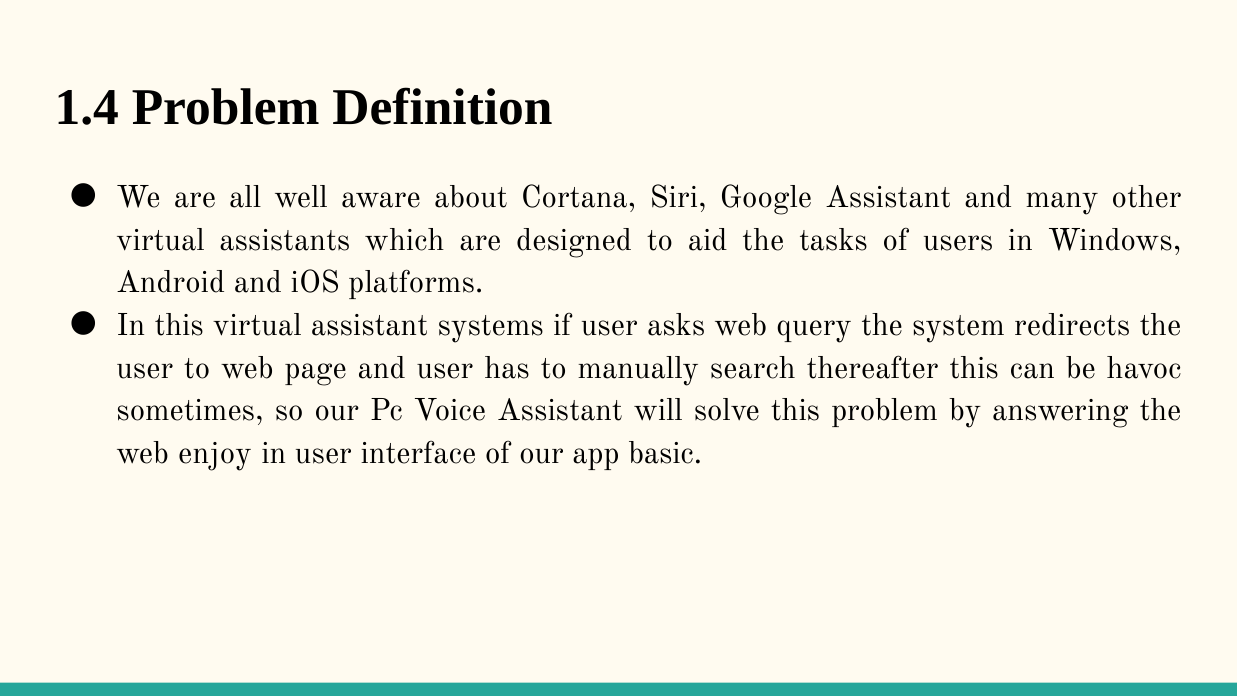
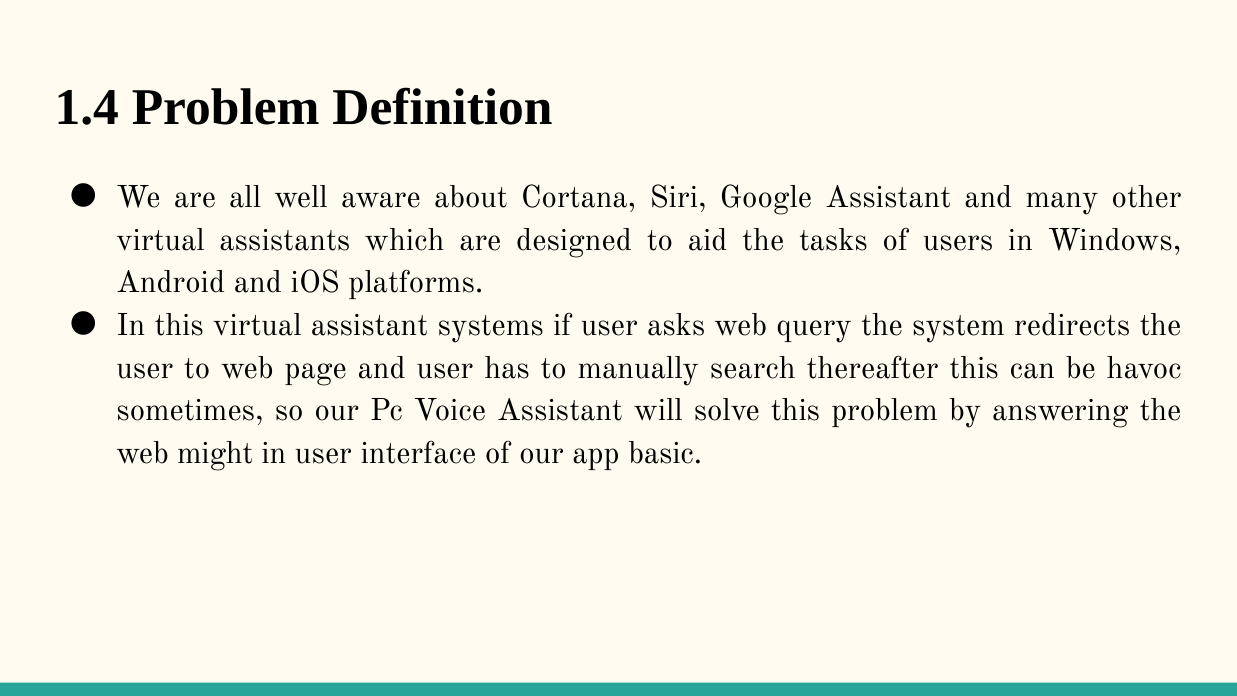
enjoy: enjoy -> might
